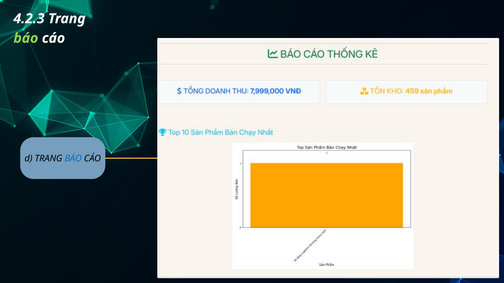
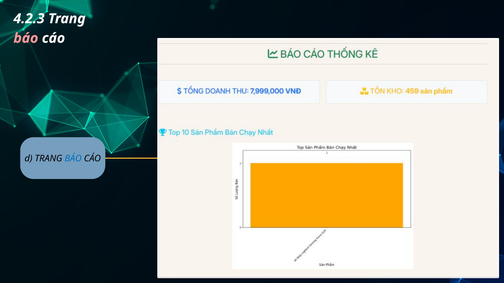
báo at (26, 38) colour: light green -> pink
